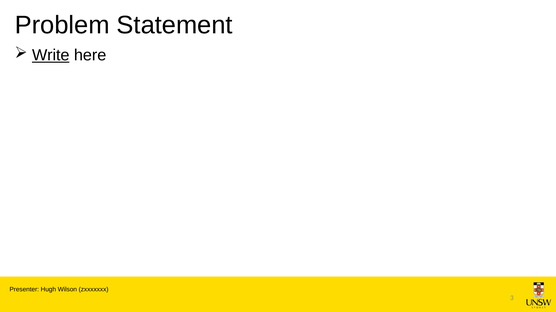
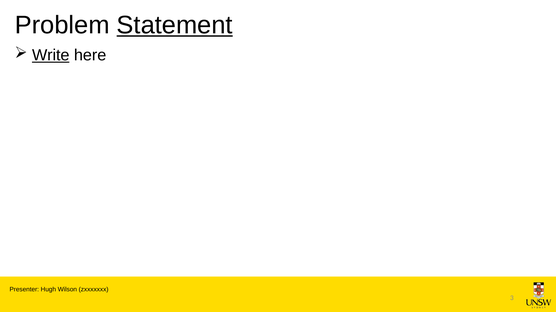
Statement underline: none -> present
